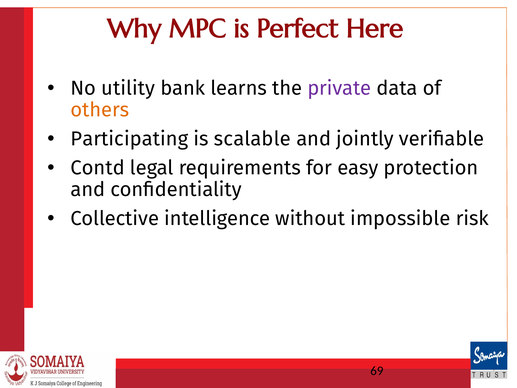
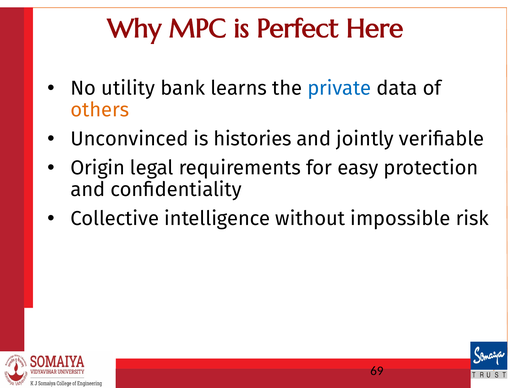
private colour: purple -> blue
Participating: Participating -> Unconvinced
scalable: scalable -> histories
Contd: Contd -> Origin
